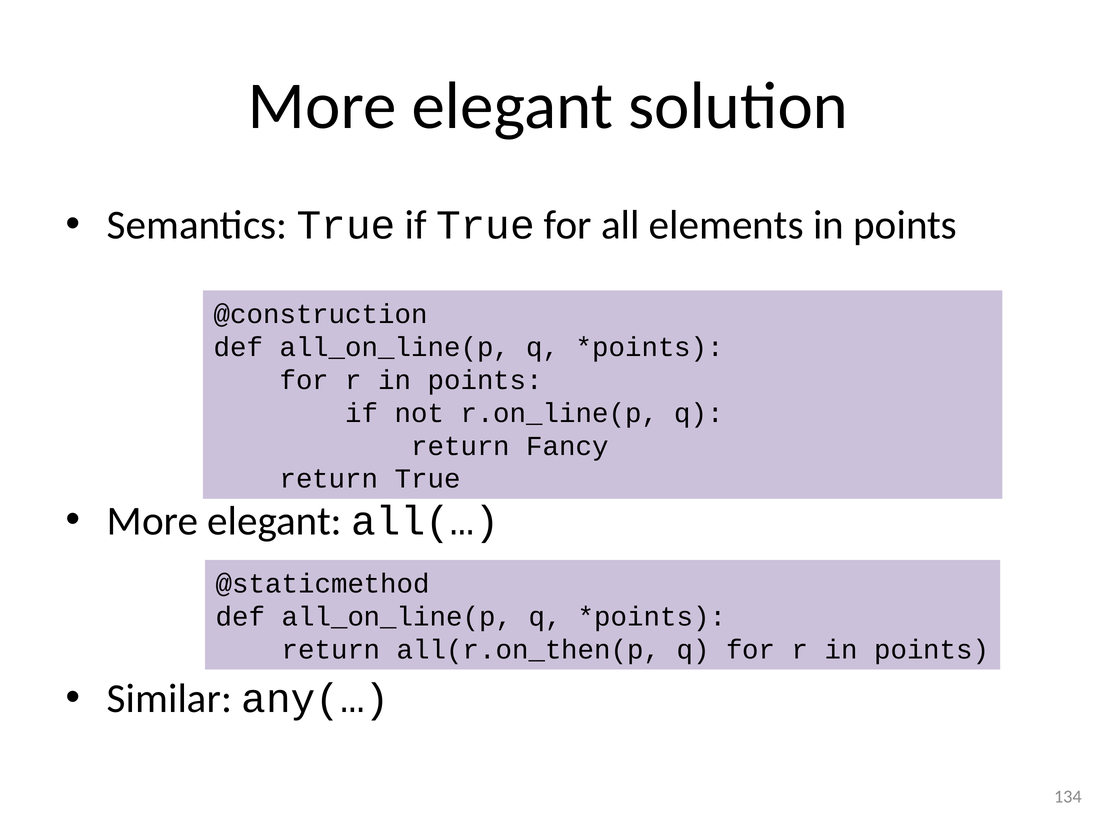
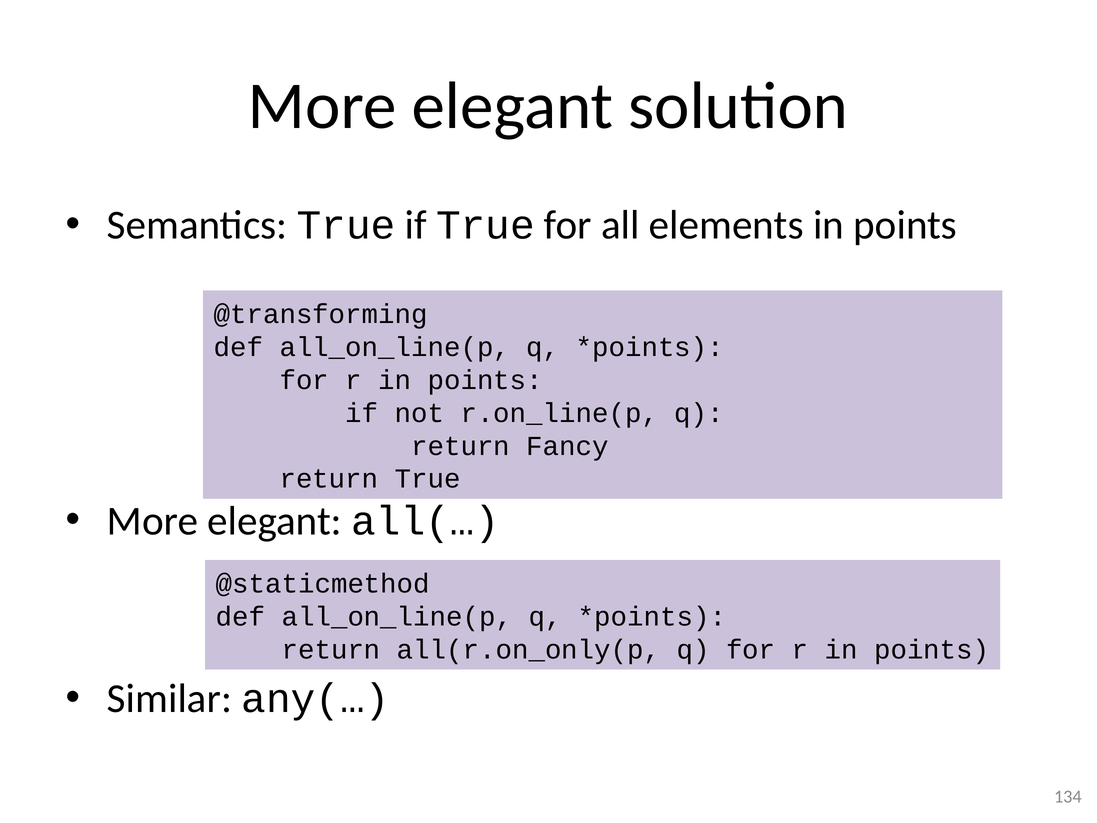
@construction: @construction -> @transforming
all(r.on_then(p: all(r.on_then(p -> all(r.on_only(p
